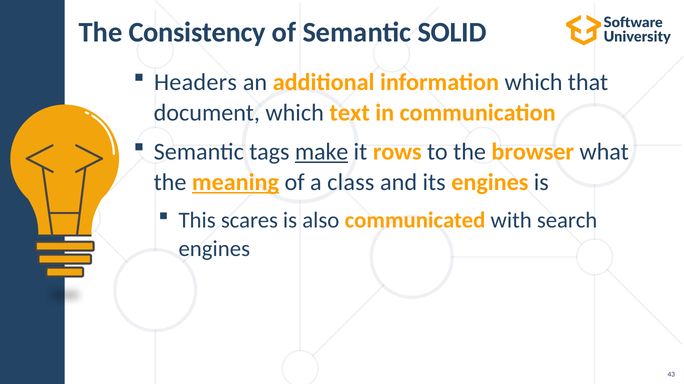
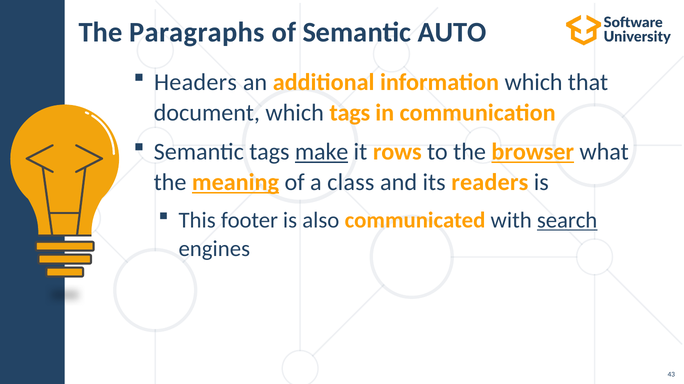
Consistency: Consistency -> Paragraphs
SOLID: SOLID -> AUTO
which text: text -> tags
browser underline: none -> present
its engines: engines -> readers
scares: scares -> footer
search underline: none -> present
